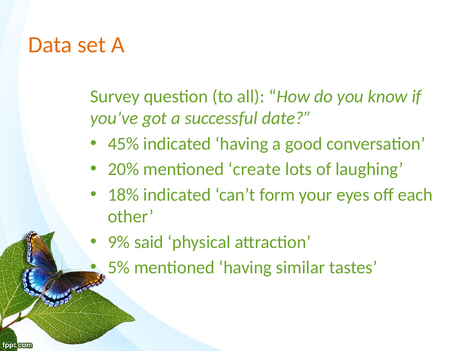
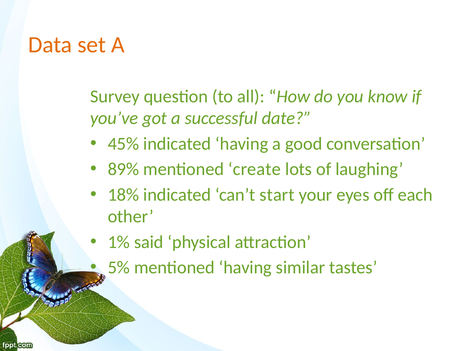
20%: 20% -> 89%
form: form -> start
9%: 9% -> 1%
